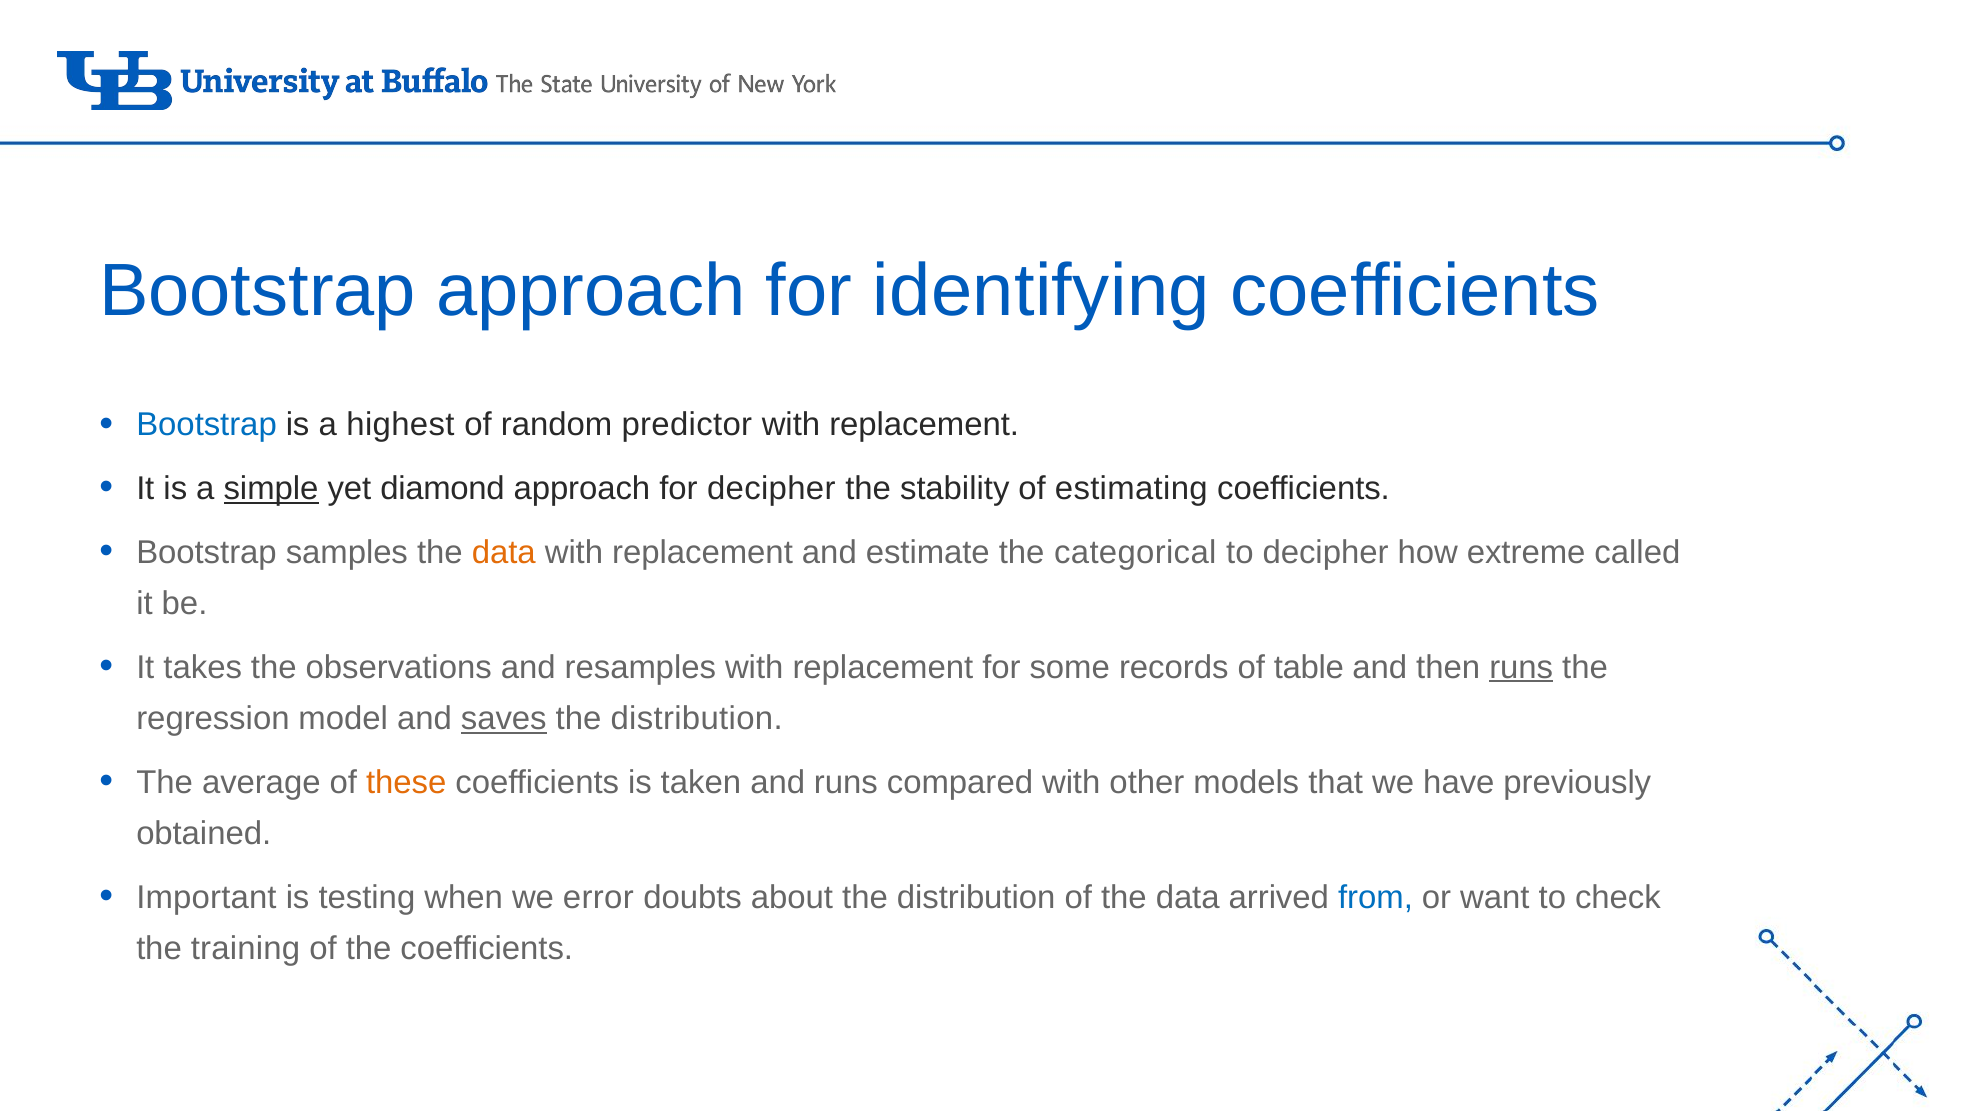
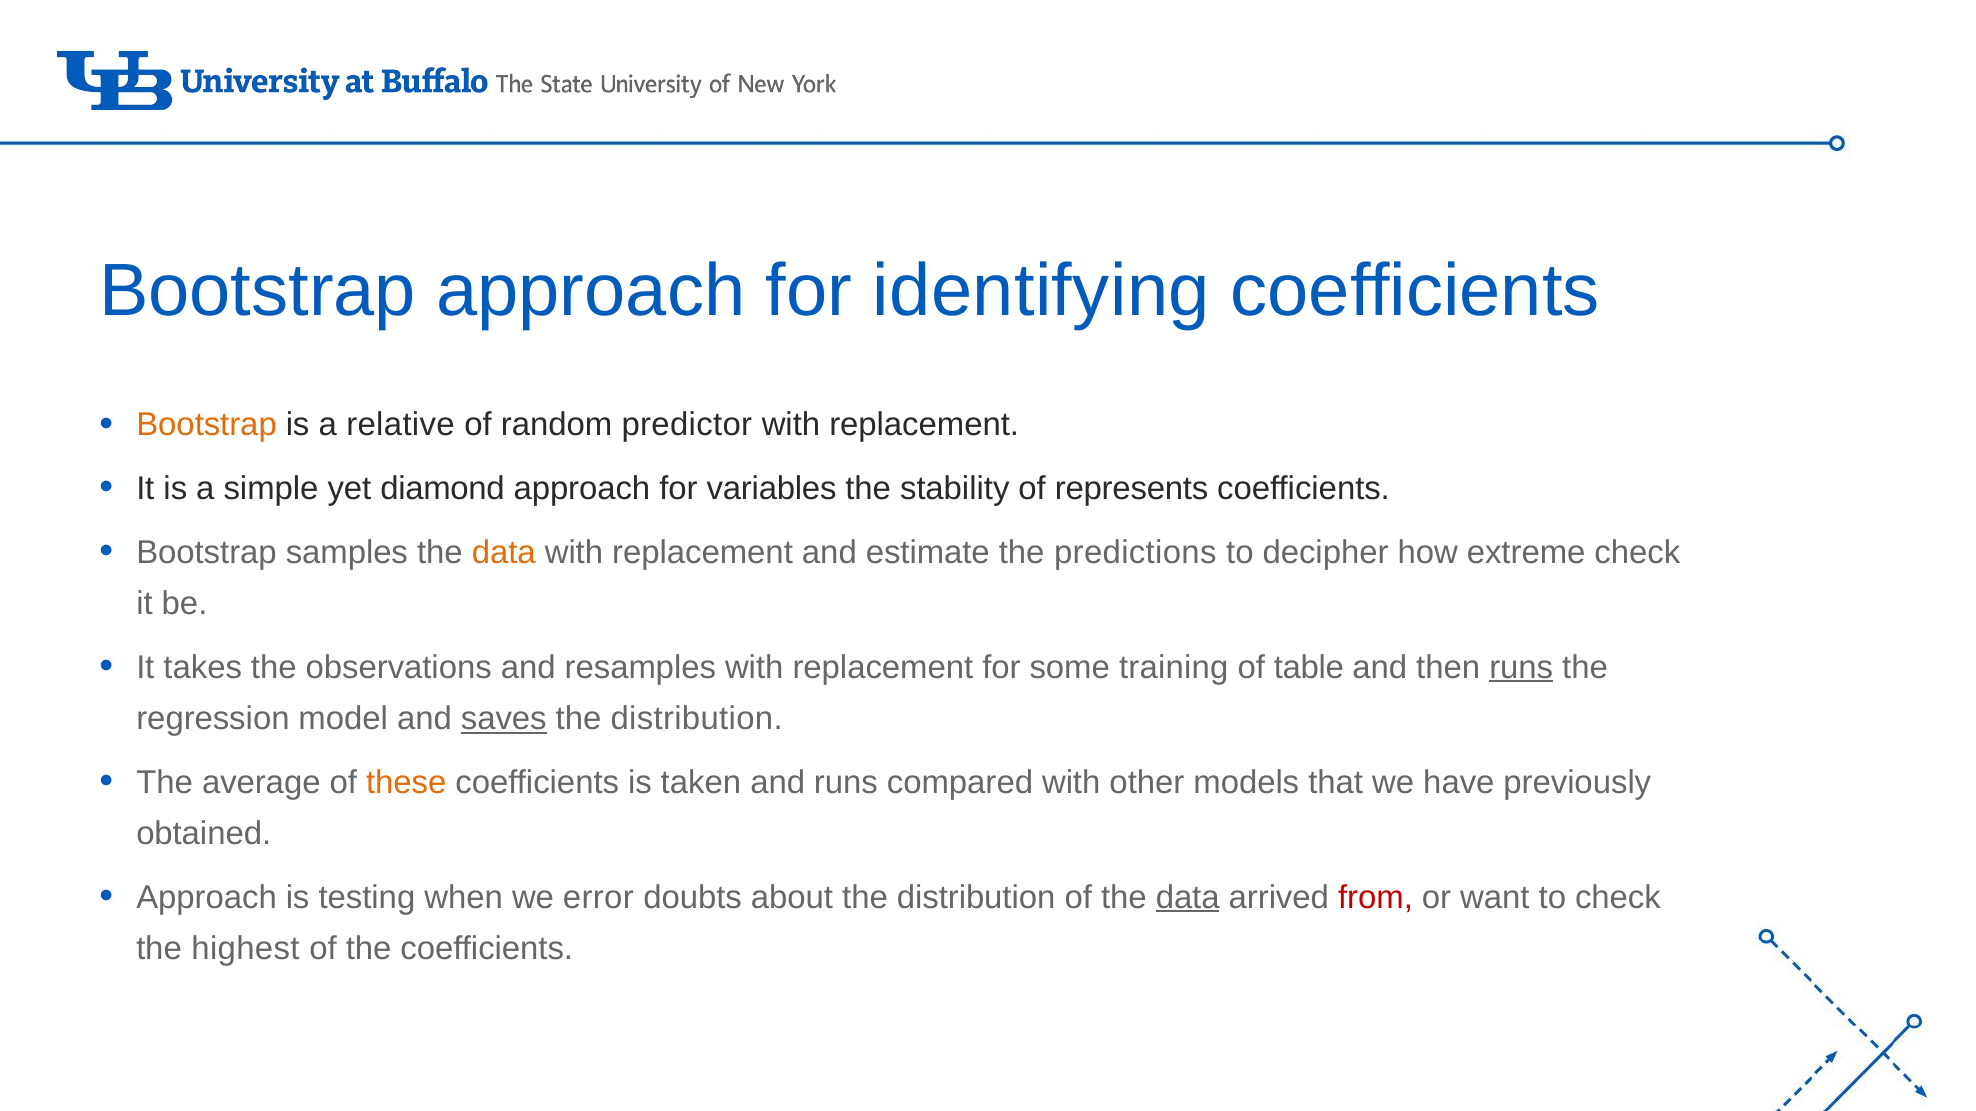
Bootstrap at (207, 425) colour: blue -> orange
highest: highest -> relative
simple underline: present -> none
for decipher: decipher -> variables
estimating: estimating -> represents
categorical: categorical -> predictions
extreme called: called -> check
records: records -> training
Important at (206, 898): Important -> Approach
data at (1188, 898) underline: none -> present
from colour: blue -> red
training: training -> highest
